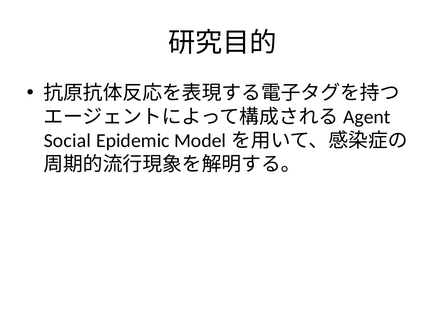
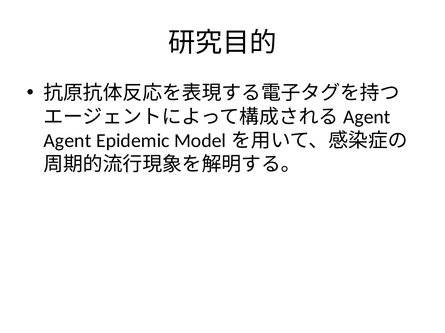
Social: Social -> Agent
